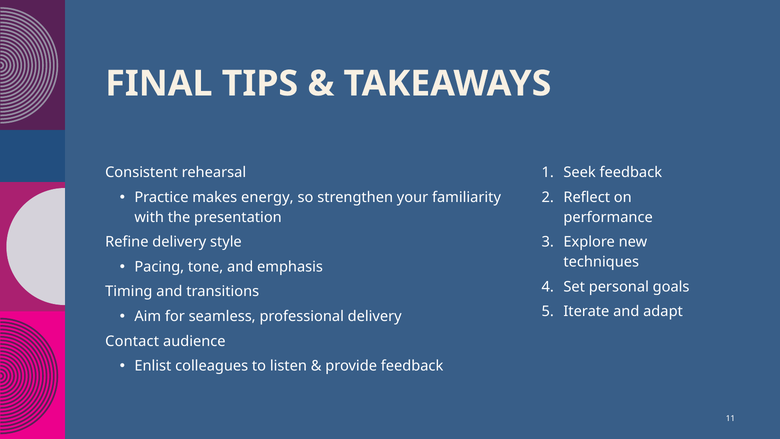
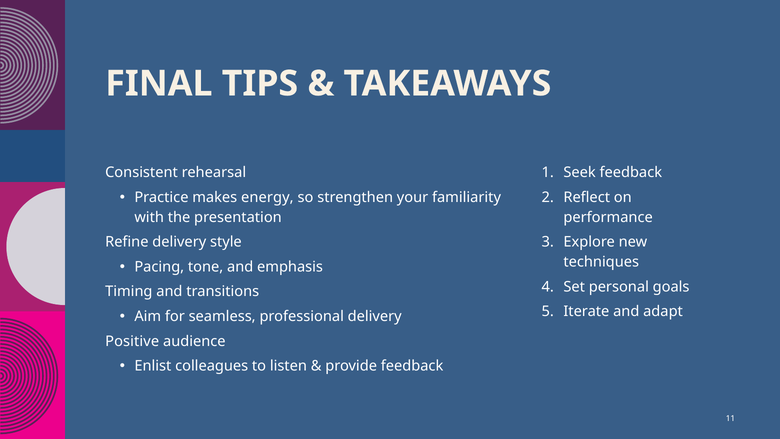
Contact: Contact -> Positive
